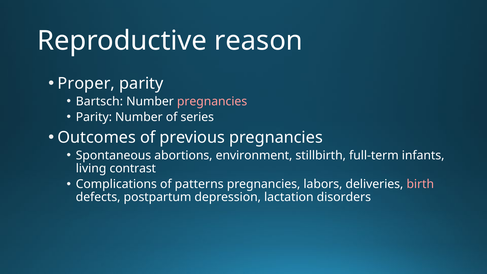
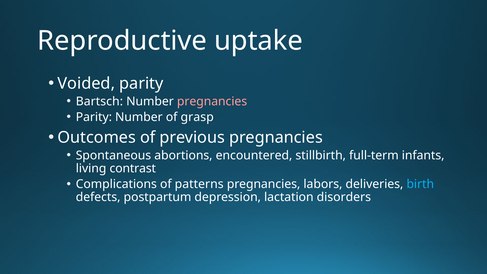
reason: reason -> uptake
Proper: Proper -> Voided
series: series -> grasp
environment: environment -> encountered
birth colour: pink -> light blue
